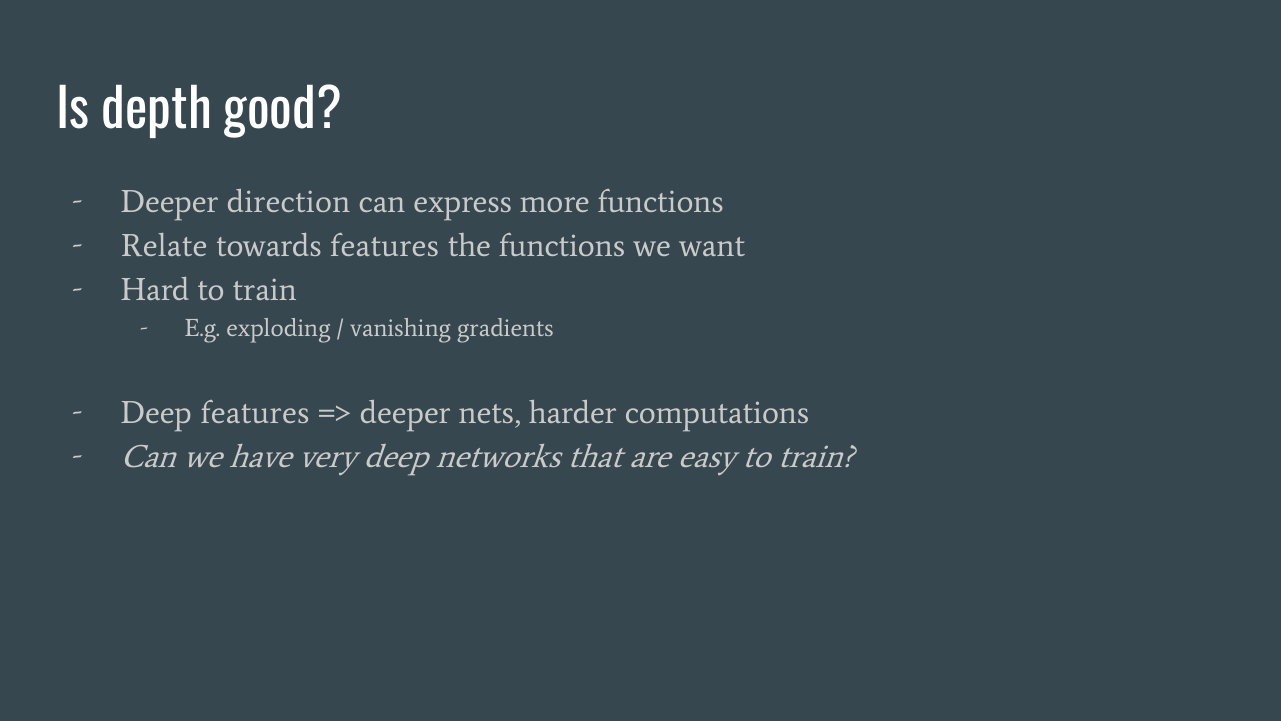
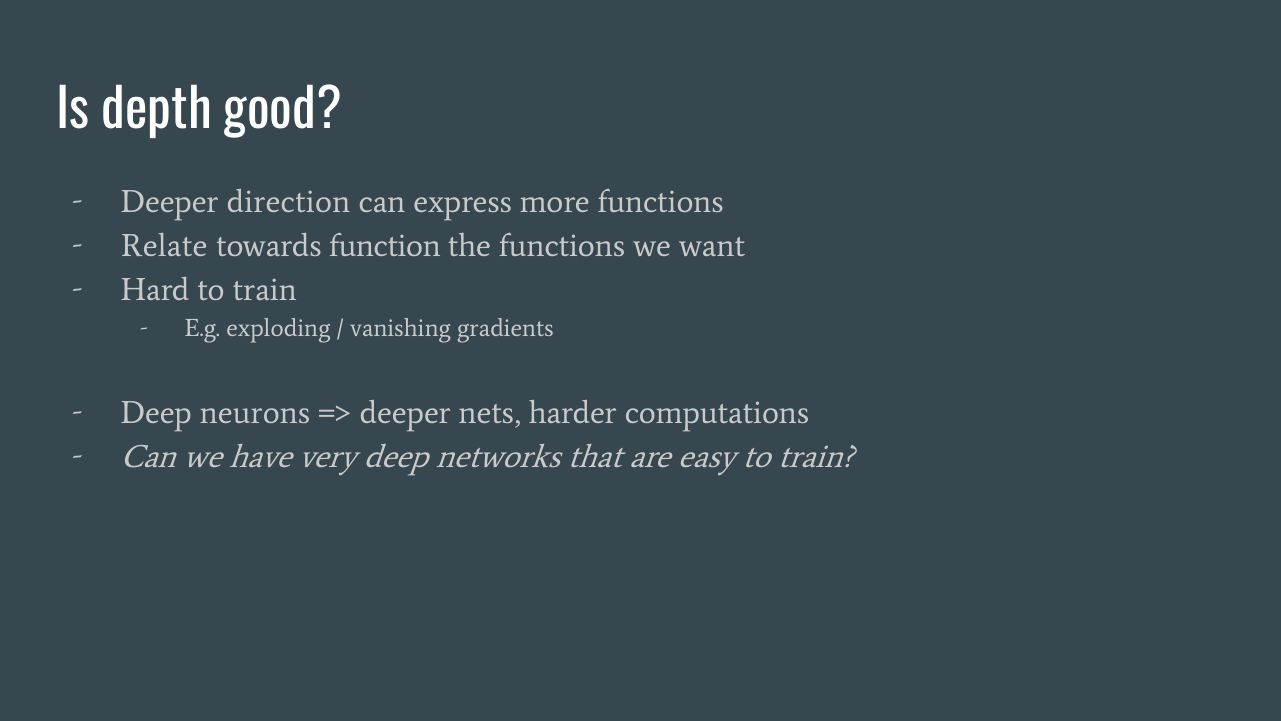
towards features: features -> function
Deep features: features -> neurons
